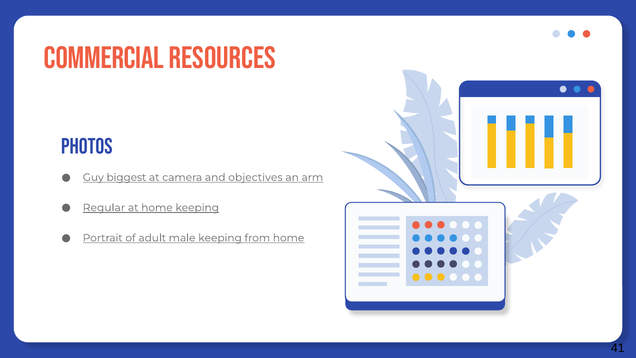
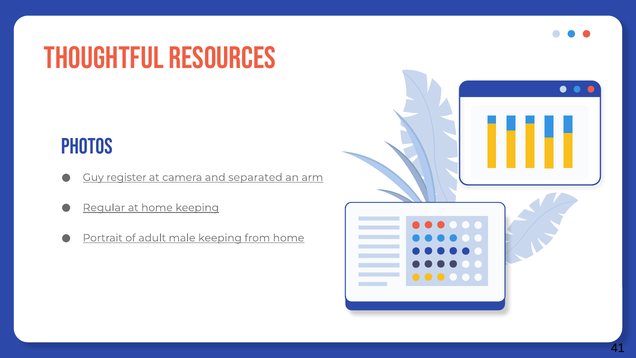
Commercial: Commercial -> Thoughtful
biggest: biggest -> register
objectives: objectives -> separated
